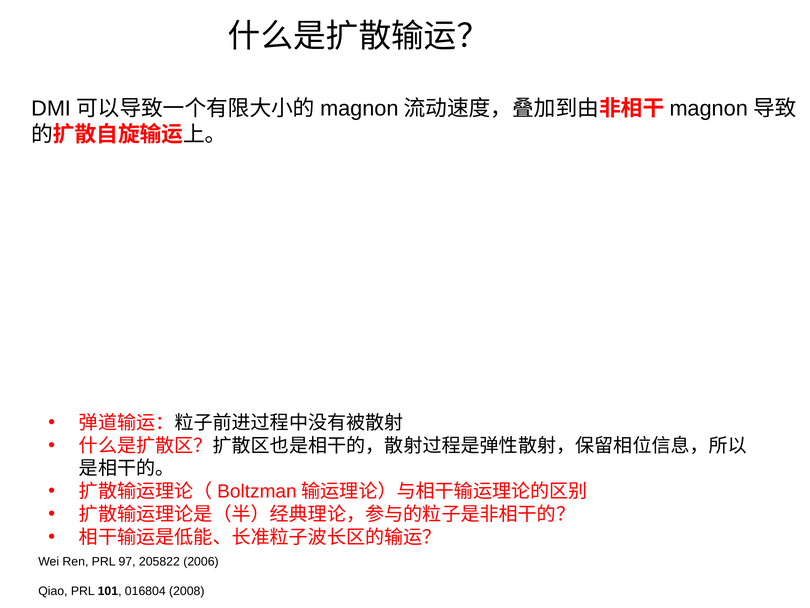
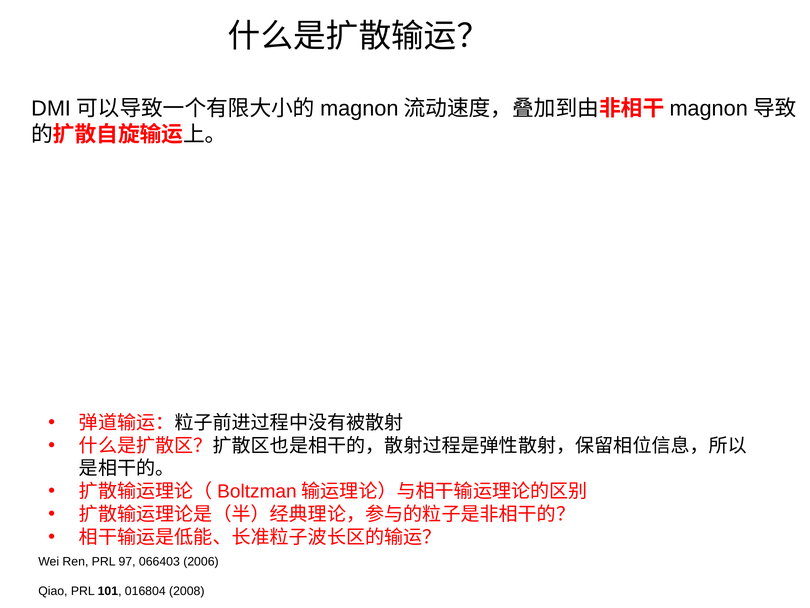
205822: 205822 -> 066403
